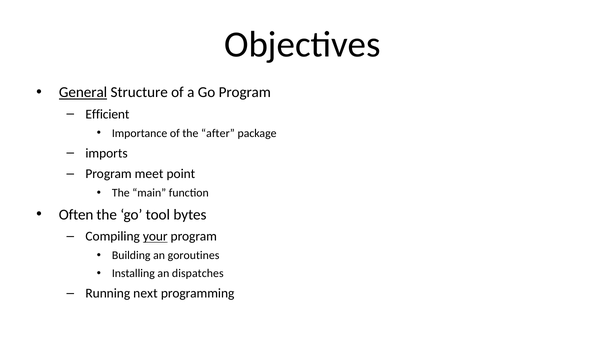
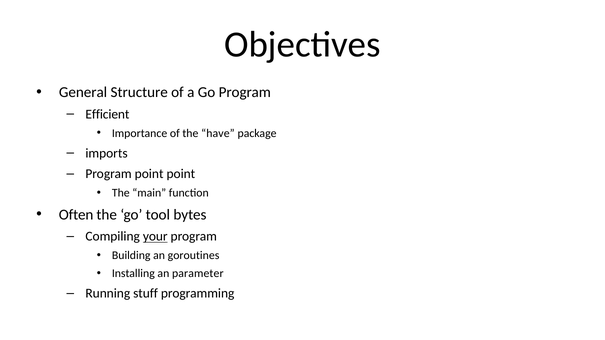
General underline: present -> none
after: after -> have
Program meet: meet -> point
dispatches: dispatches -> parameter
next: next -> stuff
